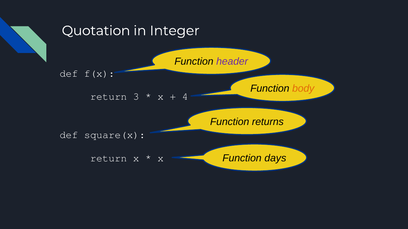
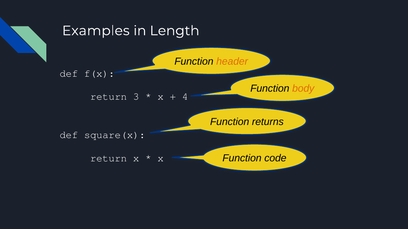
Quotation: Quotation -> Examples
Integer: Integer -> Length
header colour: purple -> orange
days: days -> code
